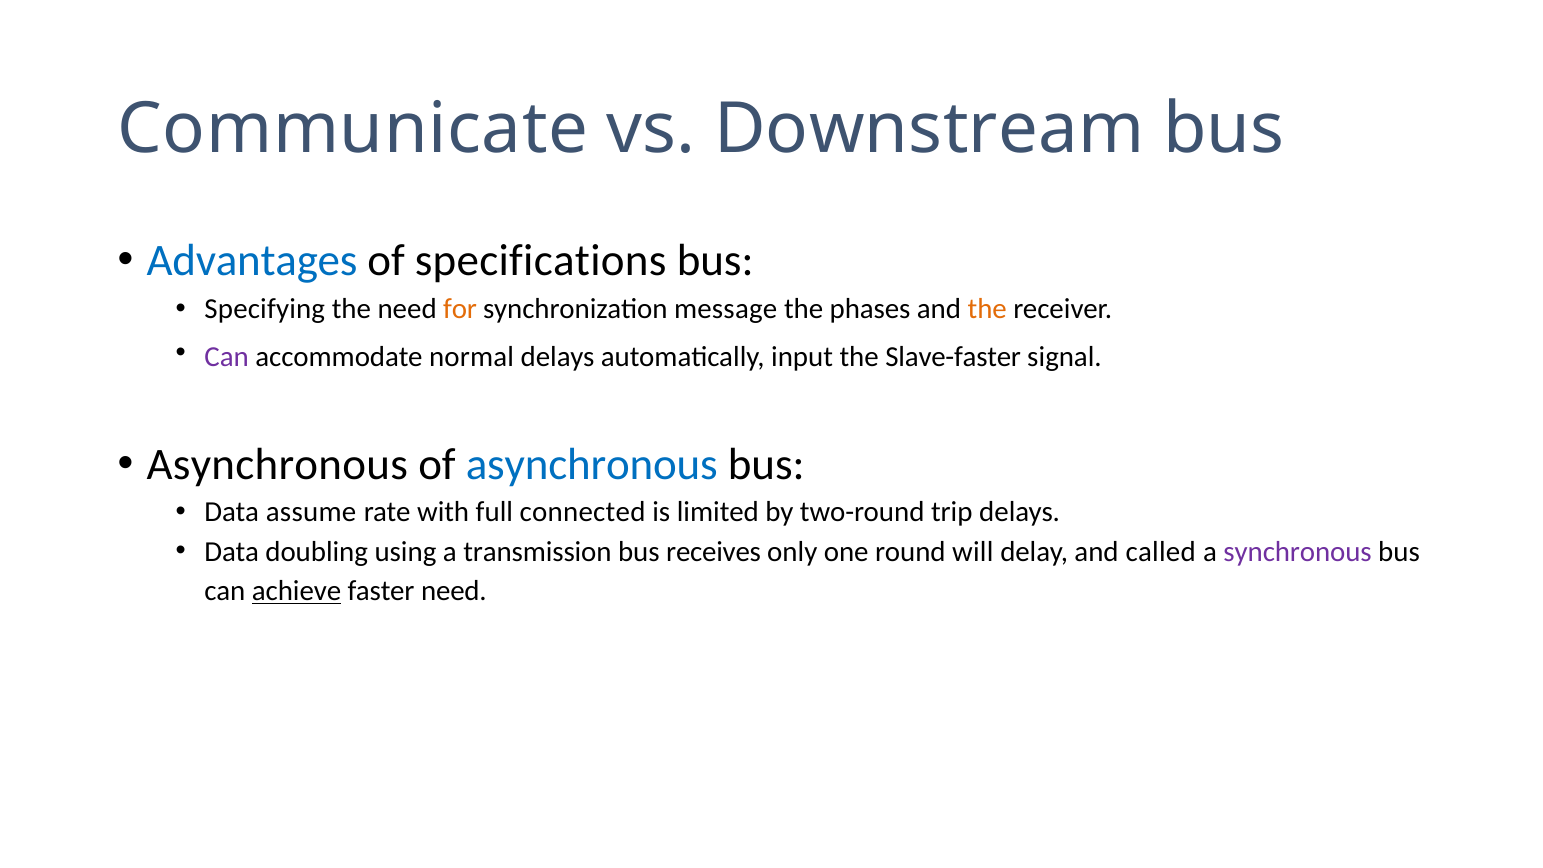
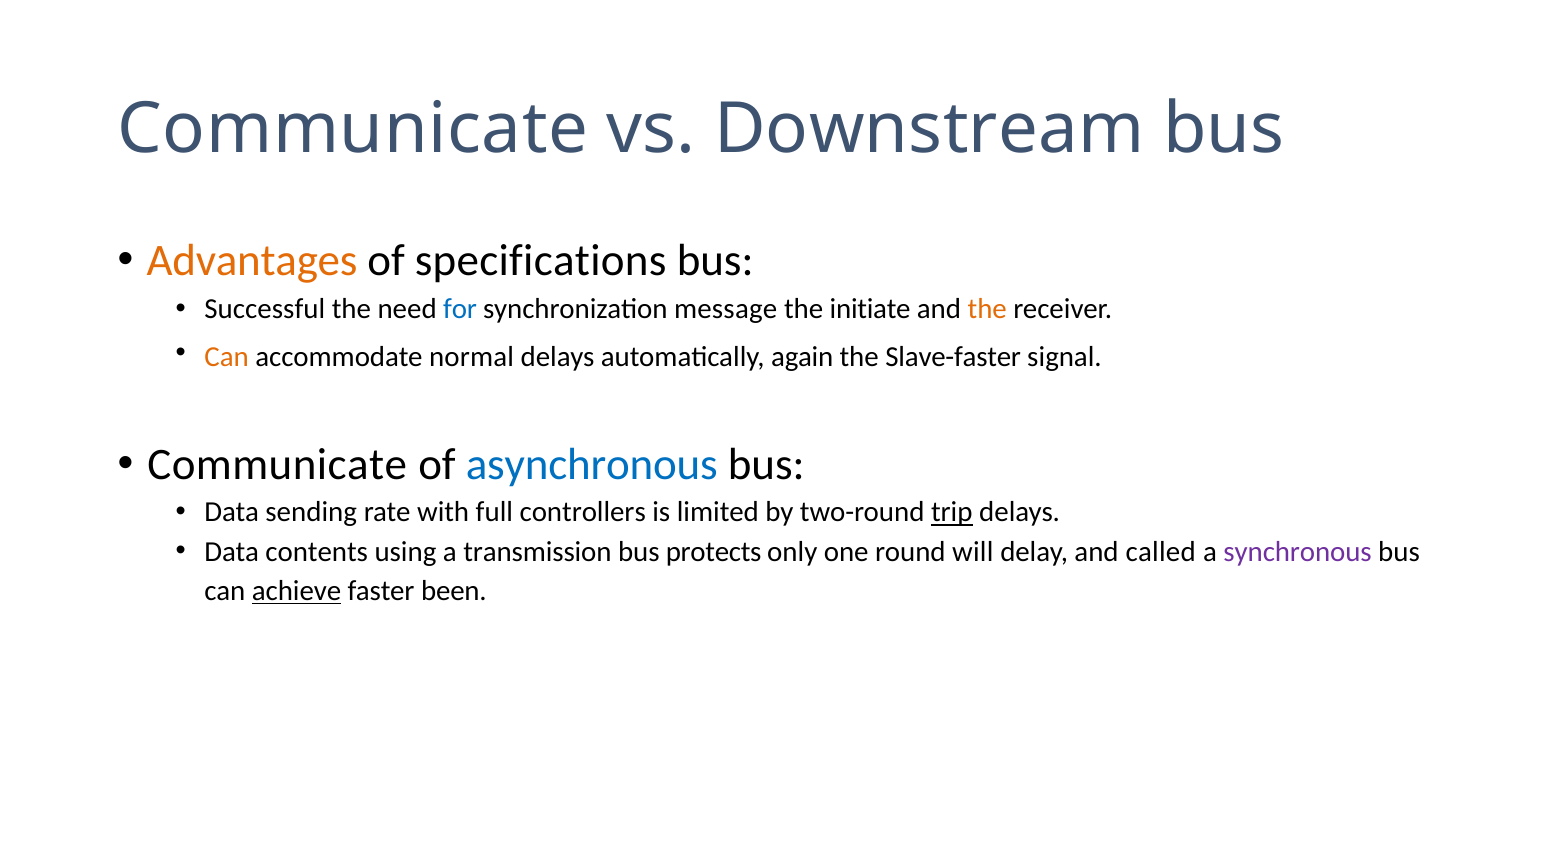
Advantages colour: blue -> orange
Specifying: Specifying -> Successful
for colour: orange -> blue
phases: phases -> initiate
Can at (227, 357) colour: purple -> orange
input: input -> again
Asynchronous at (277, 464): Asynchronous -> Communicate
assume: assume -> sending
connected: connected -> controllers
trip underline: none -> present
doubling: doubling -> contents
receives: receives -> protects
faster need: need -> been
